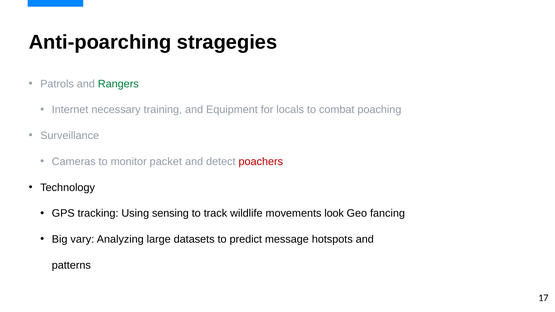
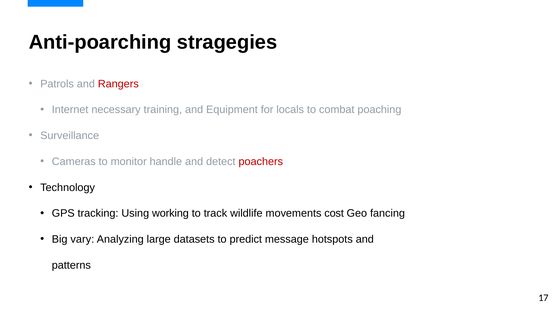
Rangers colour: green -> red
packet: packet -> handle
sensing: sensing -> working
look: look -> cost
